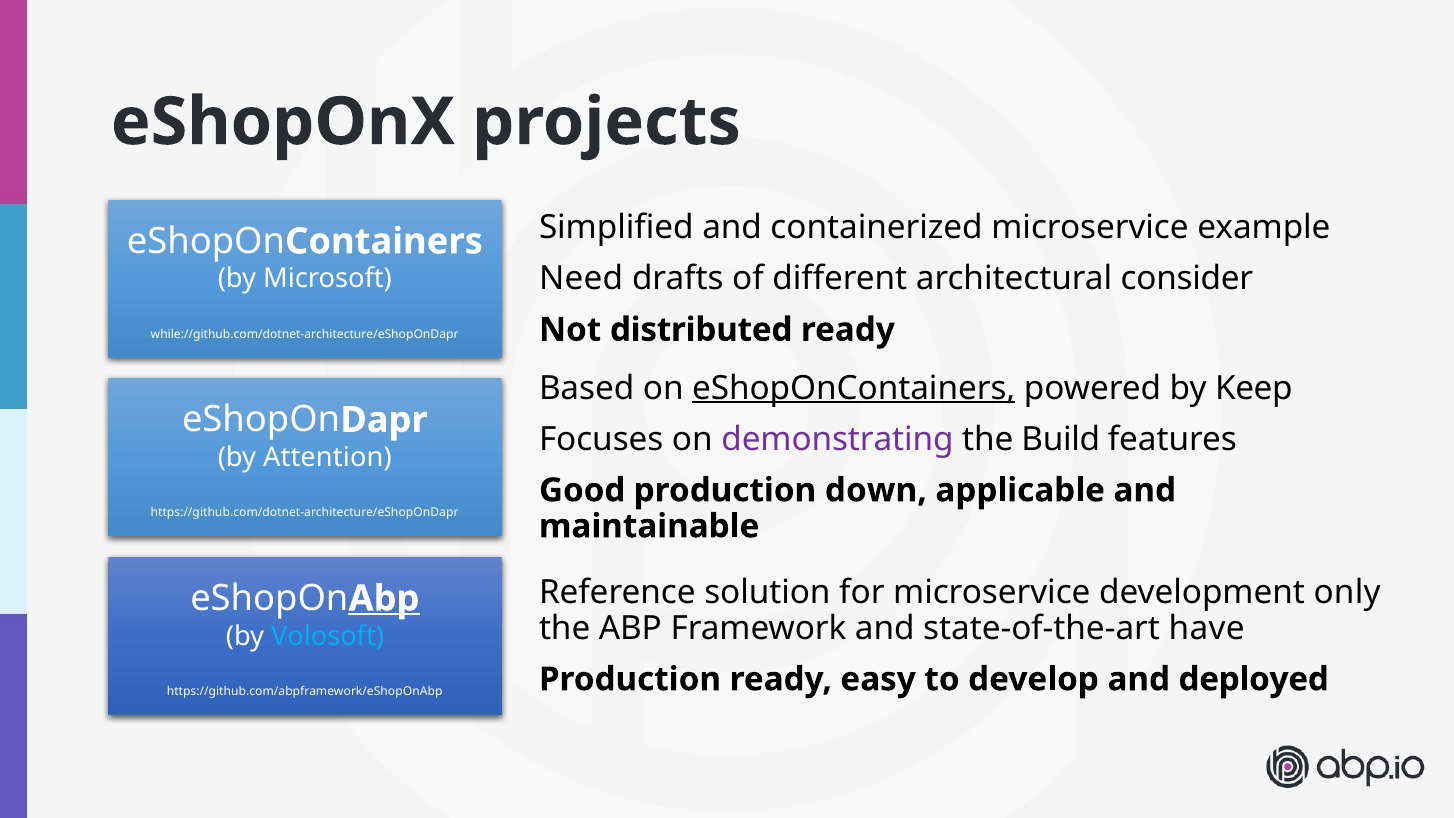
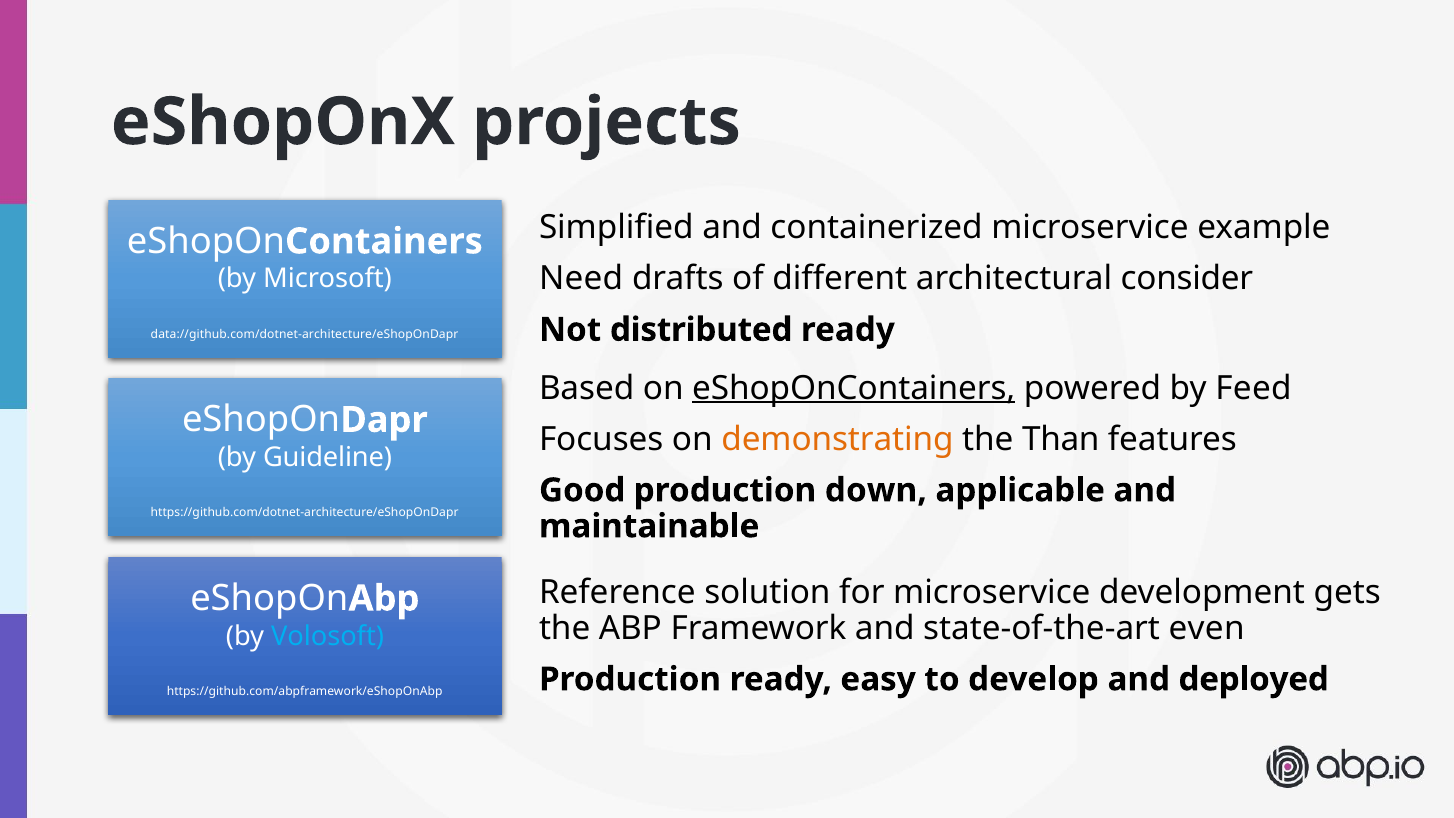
while://github.com/dotnet-architecture/eShopOnDapr: while://github.com/dotnet-architecture/eShopOnDapr -> data://github.com/dotnet-architecture/eShopOnDapr
Keep: Keep -> Feed
demonstrating colour: purple -> orange
Build: Build -> Than
Attention: Attention -> Guideline
only: only -> gets
Abp at (384, 598) underline: present -> none
have: have -> even
